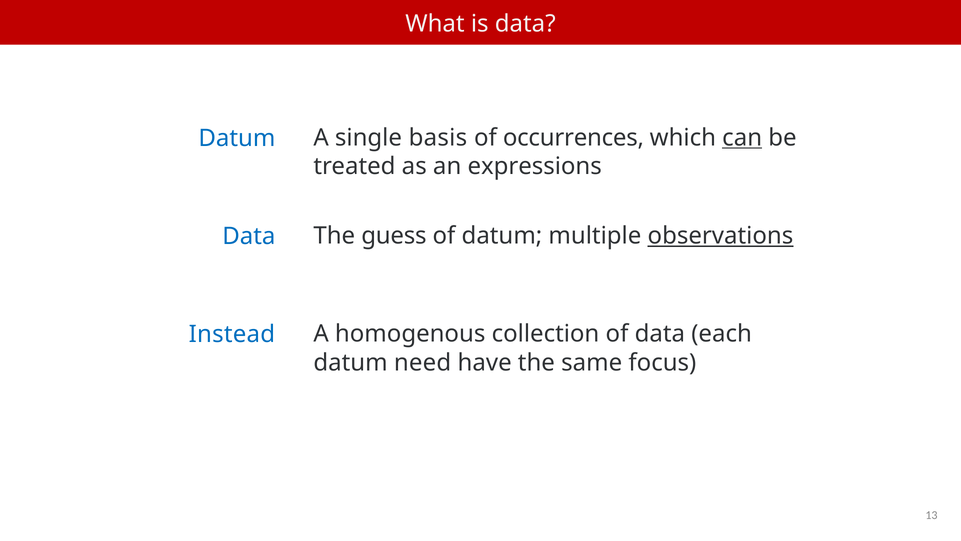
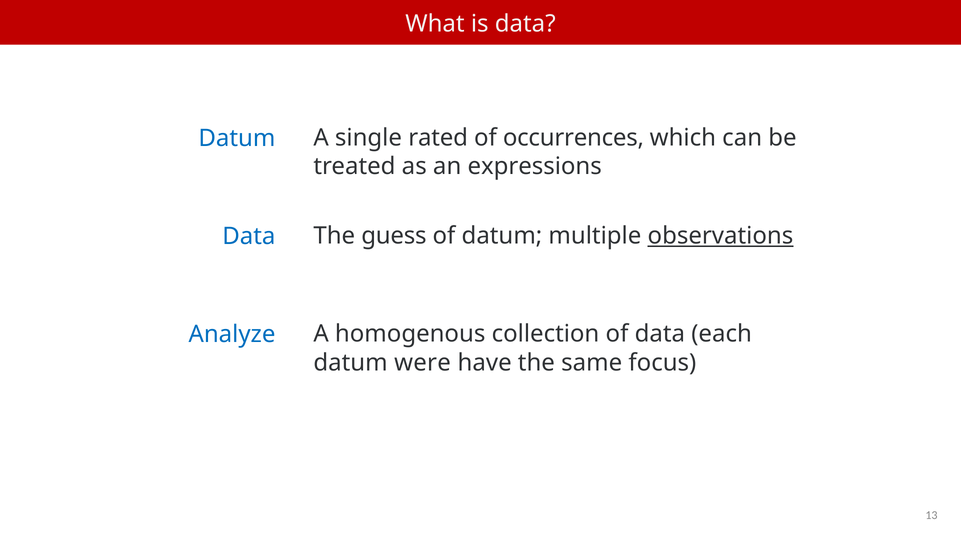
basis: basis -> rated
can underline: present -> none
Instead: Instead -> Analyze
need: need -> were
